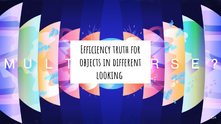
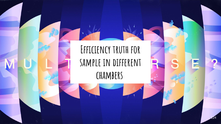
objects: objects -> sample
looking: looking -> chambers
